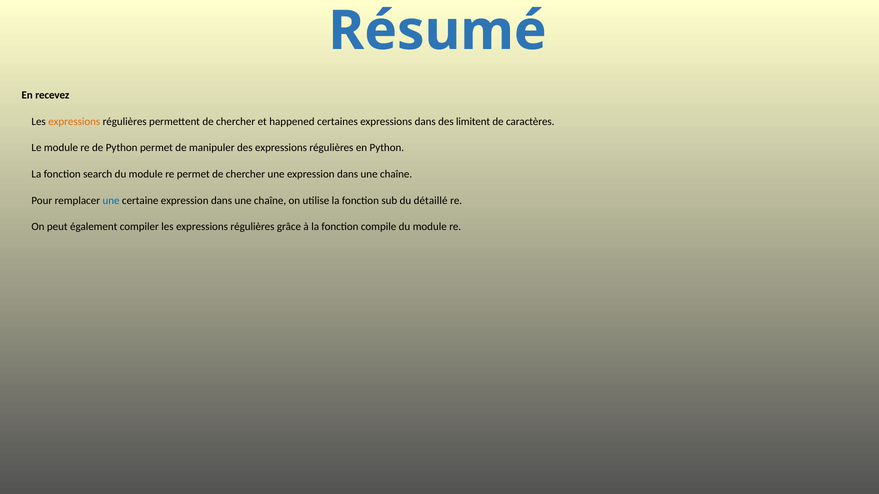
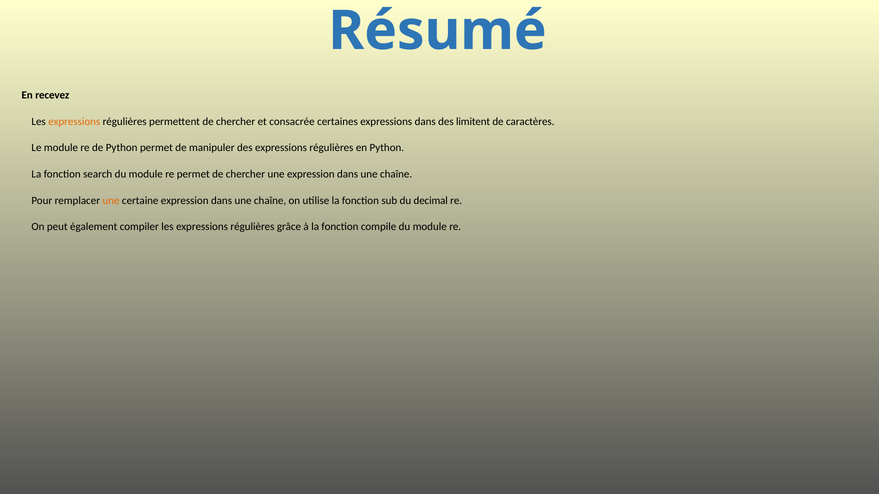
happened: happened -> consacrée
une at (111, 201) colour: blue -> orange
détaillé: détaillé -> decimal
